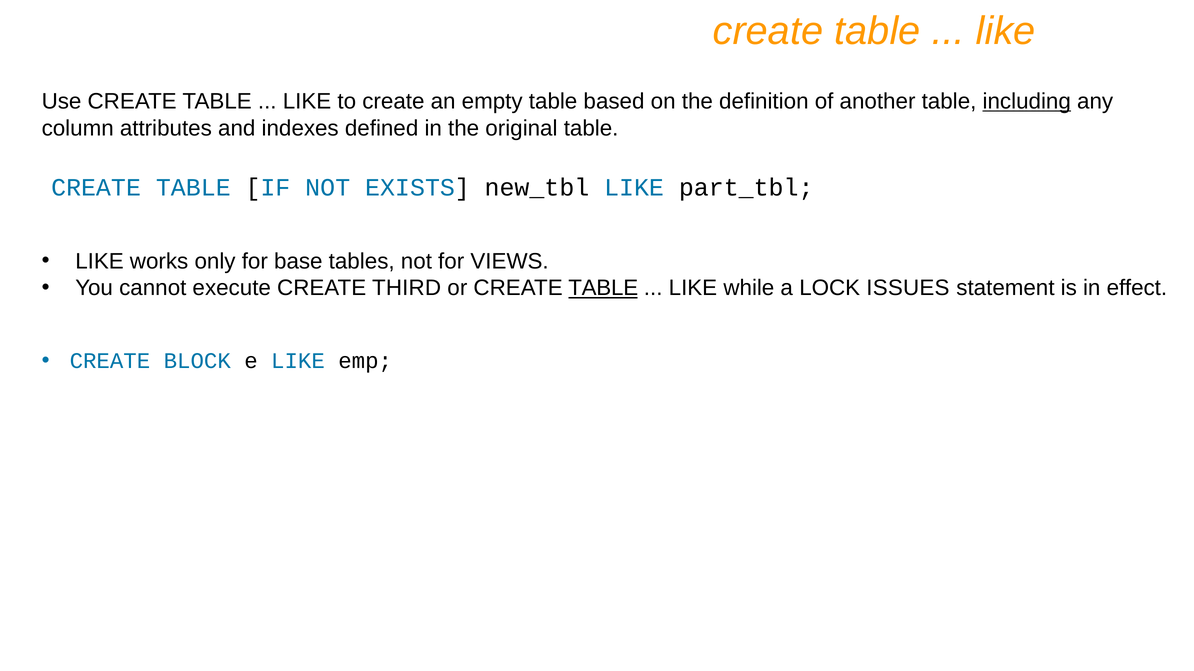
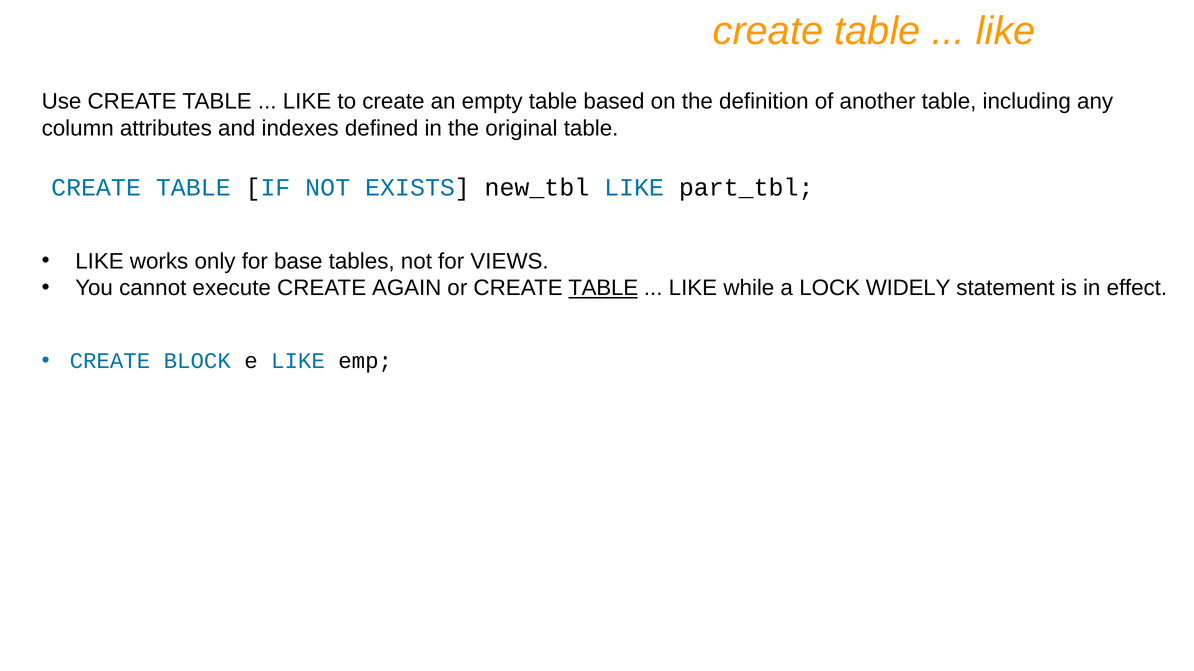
including underline: present -> none
THIRD: THIRD -> AGAIN
ISSUES: ISSUES -> WIDELY
